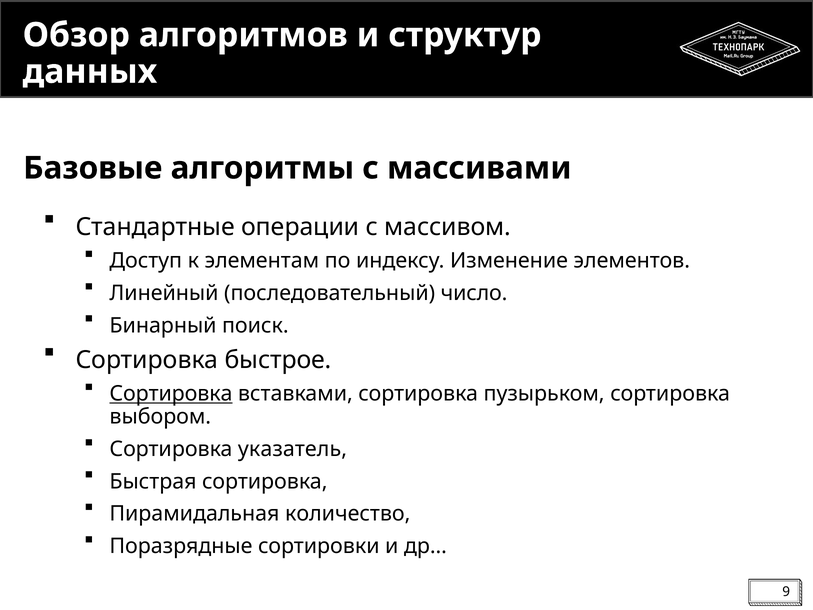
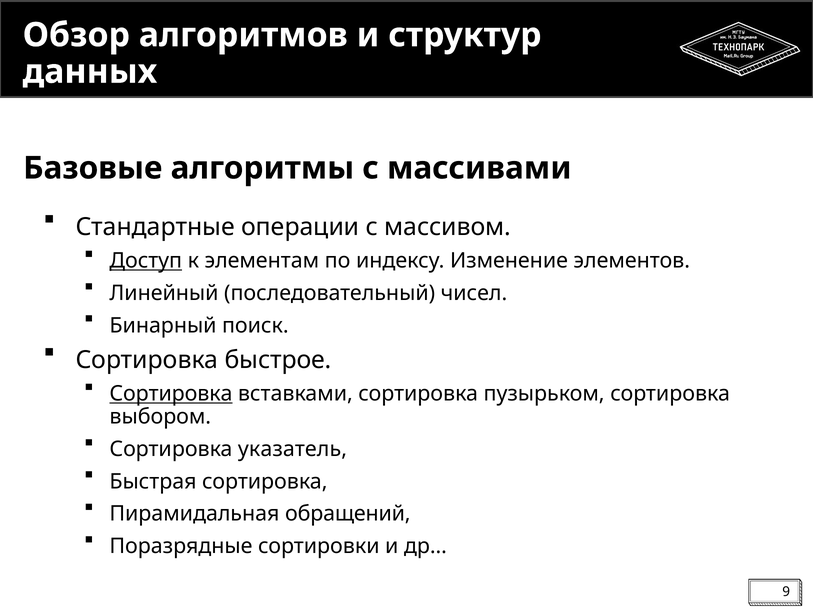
Доступ underline: none -> present
число: число -> чисел
количество: количество -> обращений
